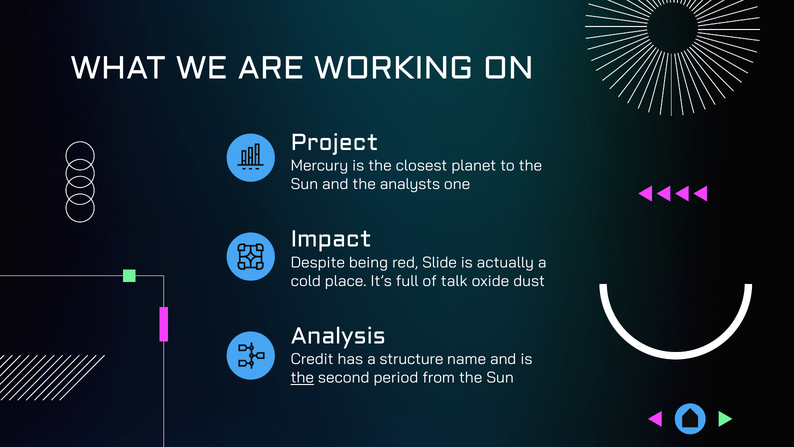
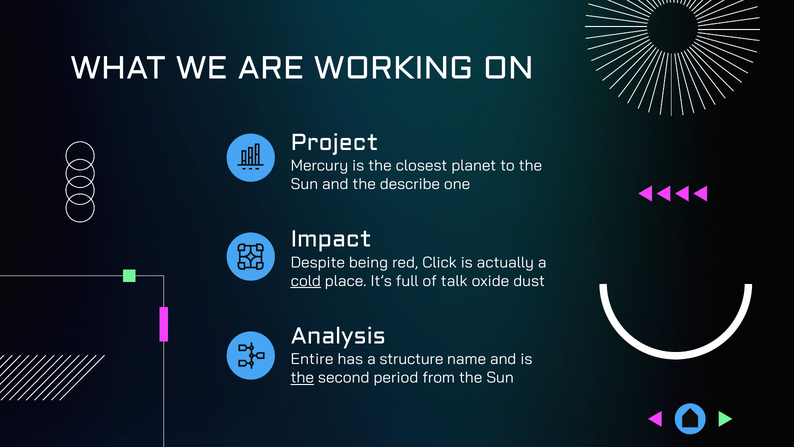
analysts: analysts -> describe
Slide: Slide -> Click
cold underline: none -> present
Credit: Credit -> Entire
